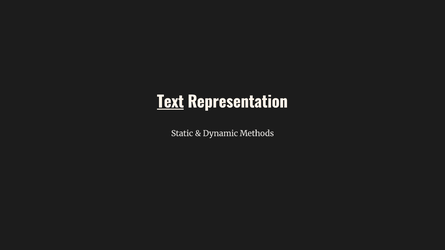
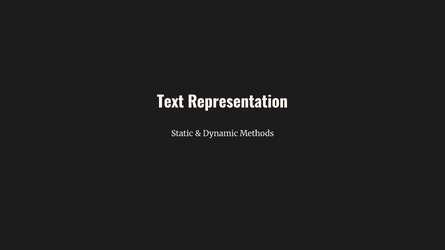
Text underline: present -> none
